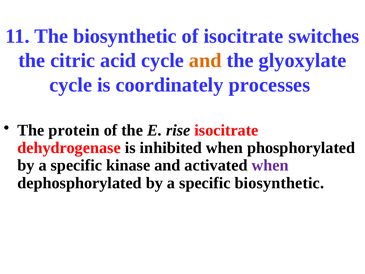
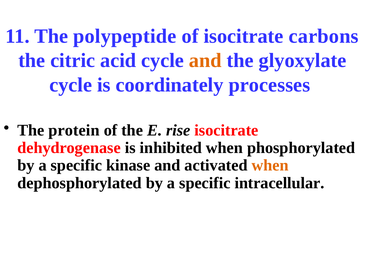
The biosynthetic: biosynthetic -> polypeptide
switches: switches -> carbons
when at (270, 165) colour: purple -> orange
specific biosynthetic: biosynthetic -> intracellular
